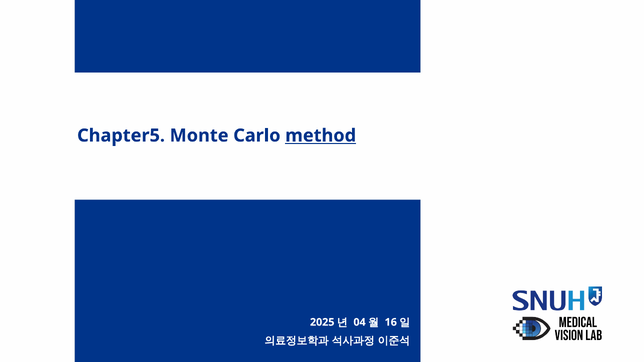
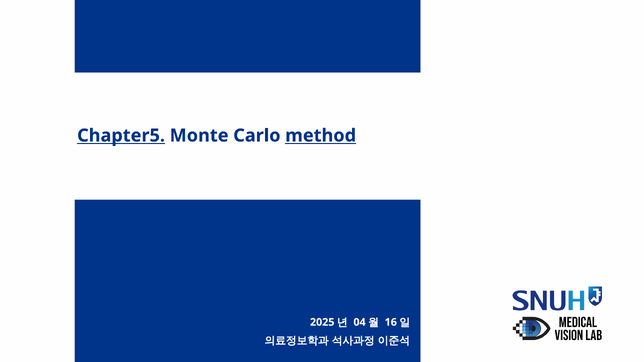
Chapter5 underline: none -> present
